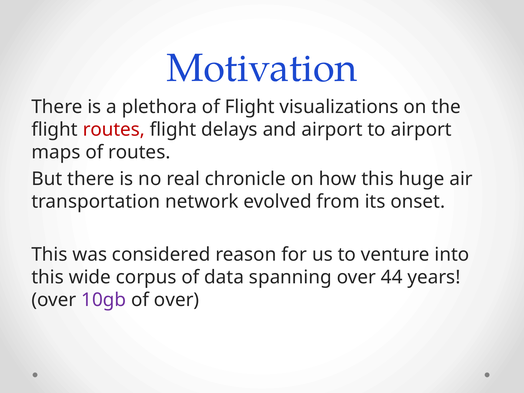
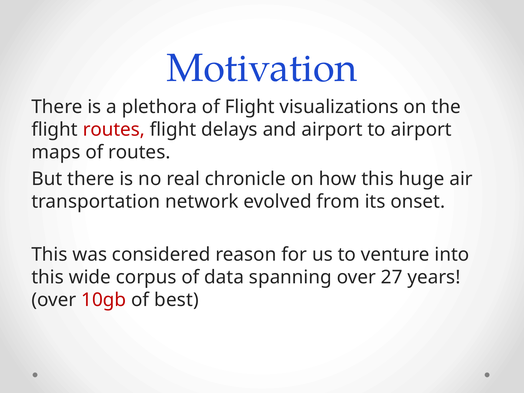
44: 44 -> 27
10gb colour: purple -> red
of over: over -> best
